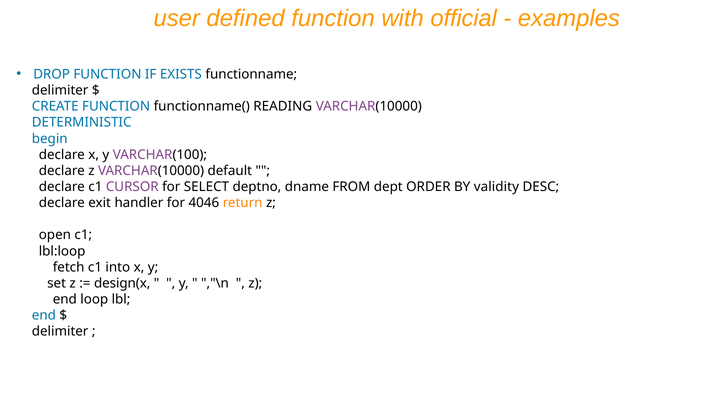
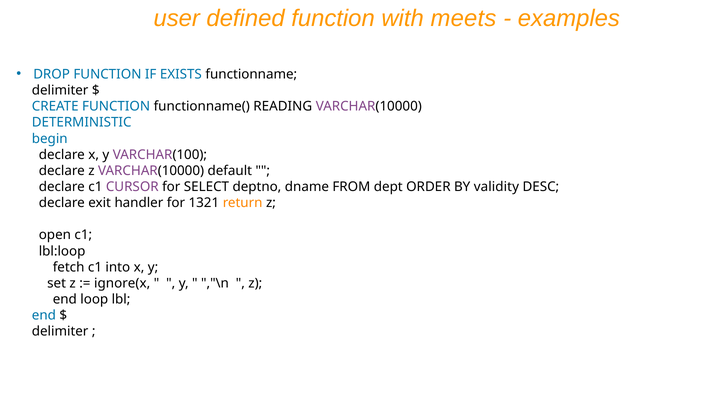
official: official -> meets
4046: 4046 -> 1321
design(x: design(x -> ignore(x
